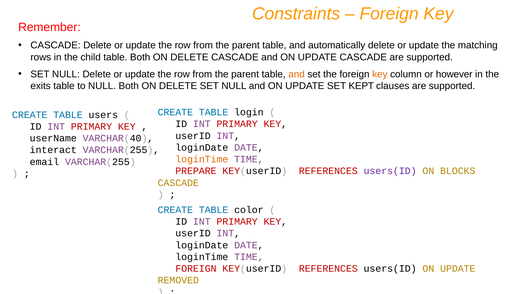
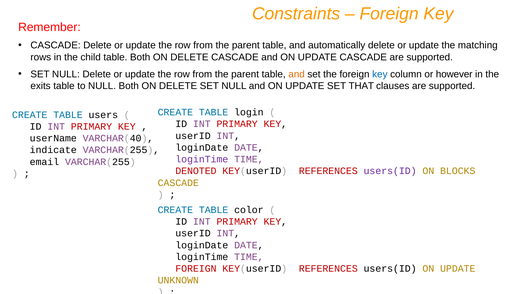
key at (380, 74) colour: orange -> blue
KEPT: KEPT -> THAT
interact: interact -> indicate
loginTime at (202, 159) colour: orange -> purple
PREPARE: PREPARE -> DENOTED
REMOVED: REMOVED -> UNKNOWN
